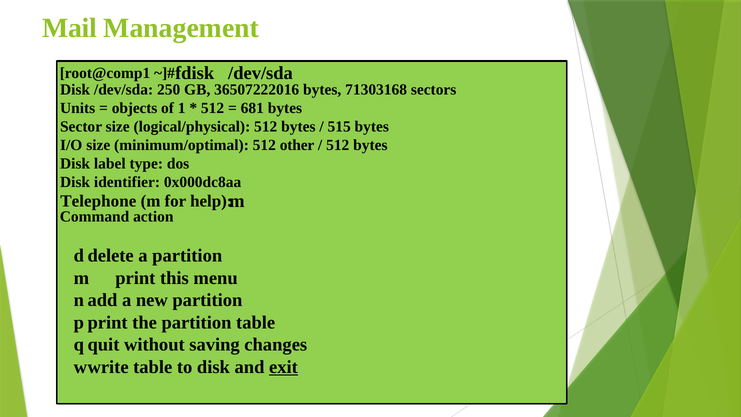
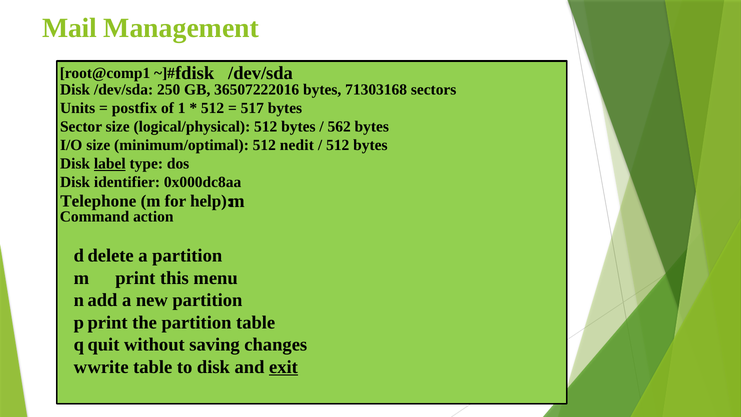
objects: objects -> postfix
681: 681 -> 517
515: 515 -> 562
other: other -> nedit
label underline: none -> present
